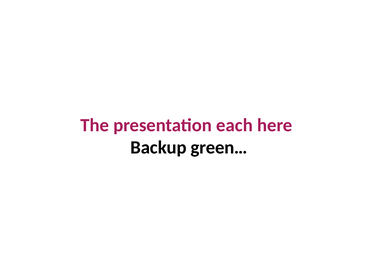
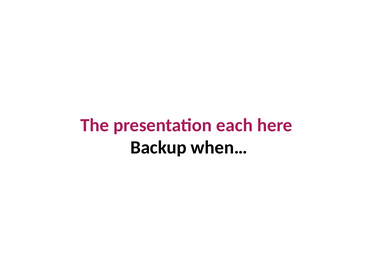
green…: green… -> when…
